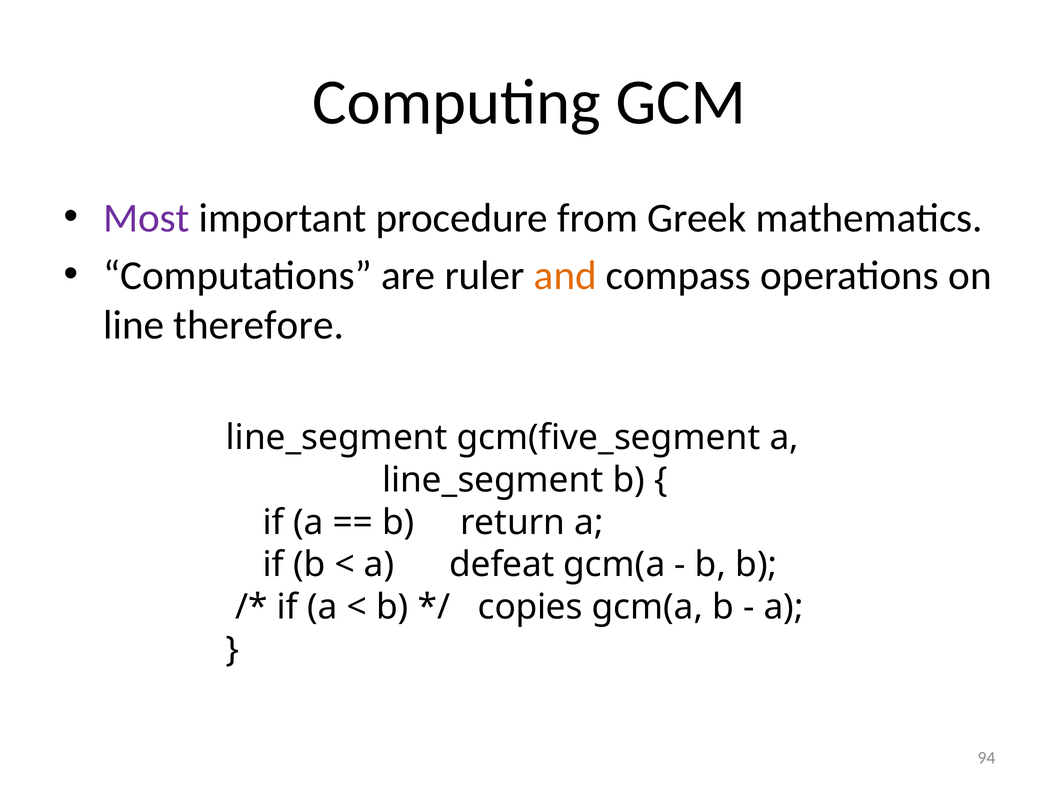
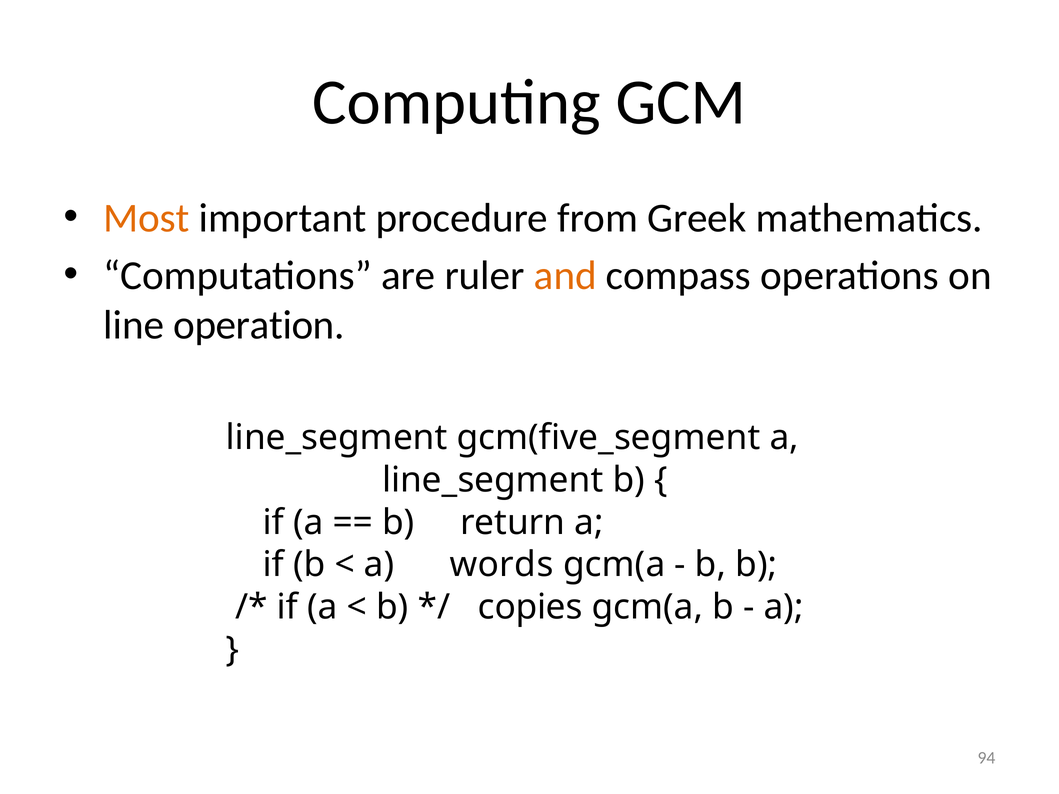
Most colour: purple -> orange
therefore: therefore -> operation
defeat: defeat -> words
